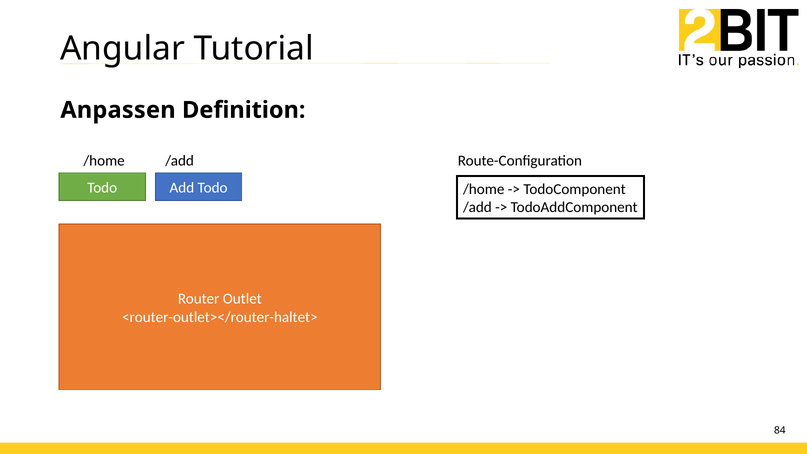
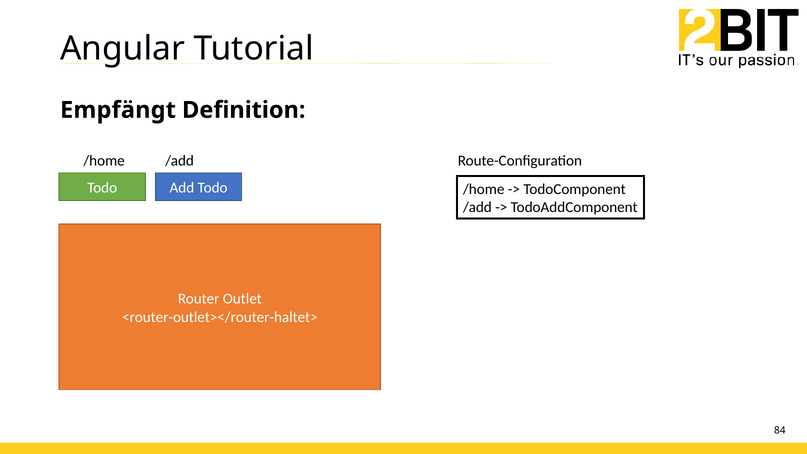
Anpassen: Anpassen -> Empfängt
